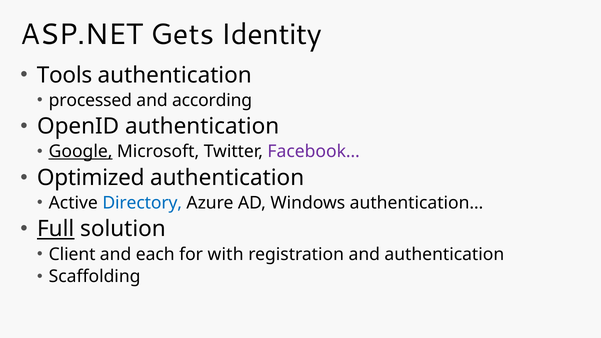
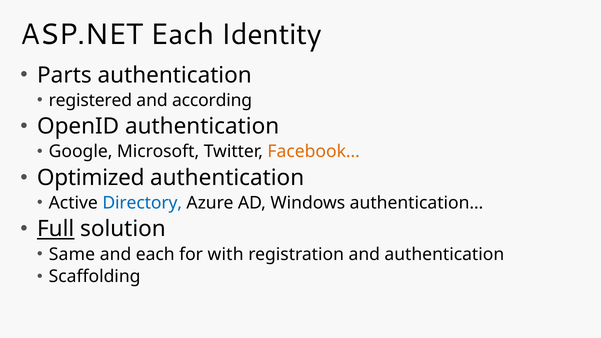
ASP.NET Gets: Gets -> Each
Tools: Tools -> Parts
processed: processed -> registered
Google underline: present -> none
Facebook… colour: purple -> orange
Client: Client -> Same
